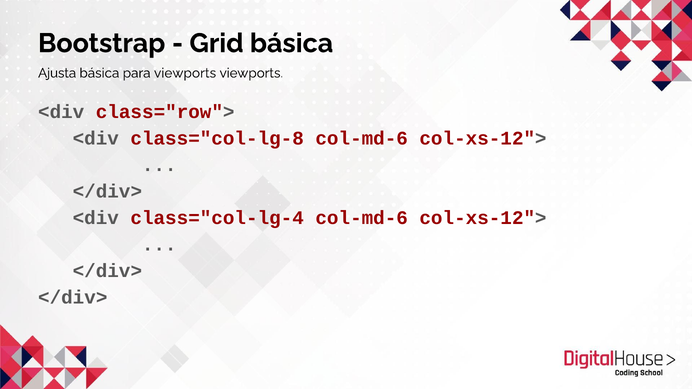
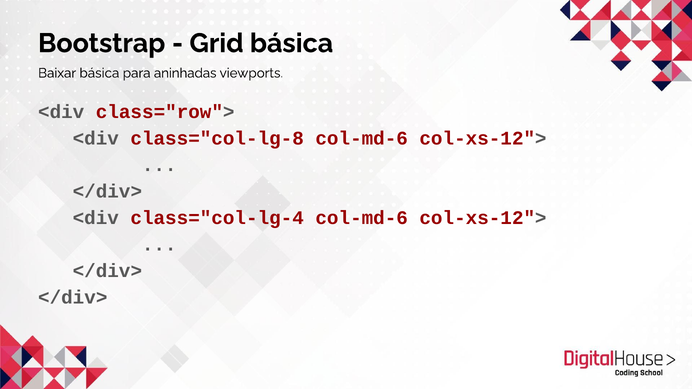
Ajusta: Ajusta -> Baixar
para viewports: viewports -> aninhadas
